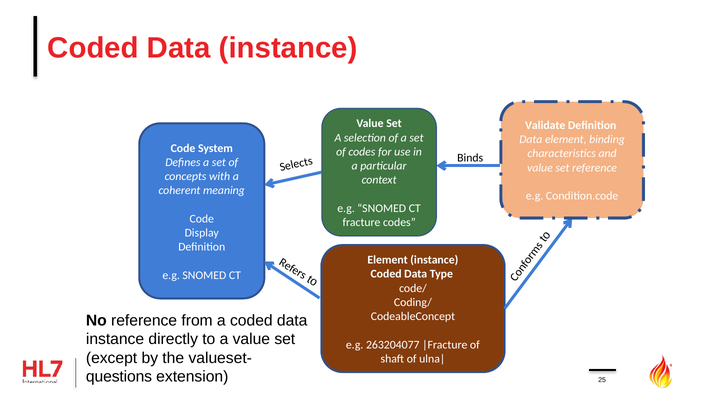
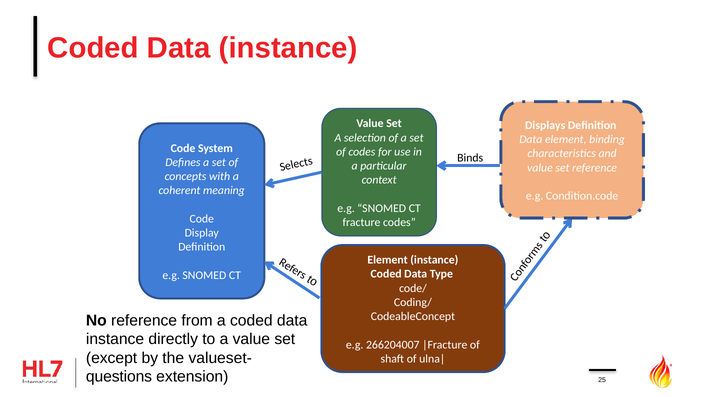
Validate: Validate -> Displays
263204077: 263204077 -> 266204007
